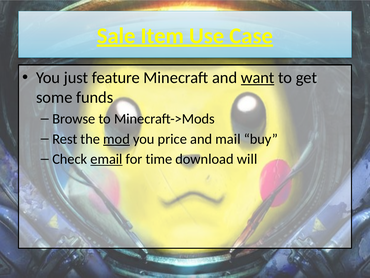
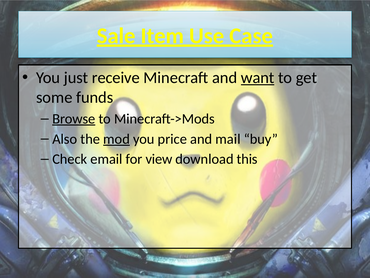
feature: feature -> receive
Browse underline: none -> present
Rest: Rest -> Also
email underline: present -> none
time: time -> view
will: will -> this
